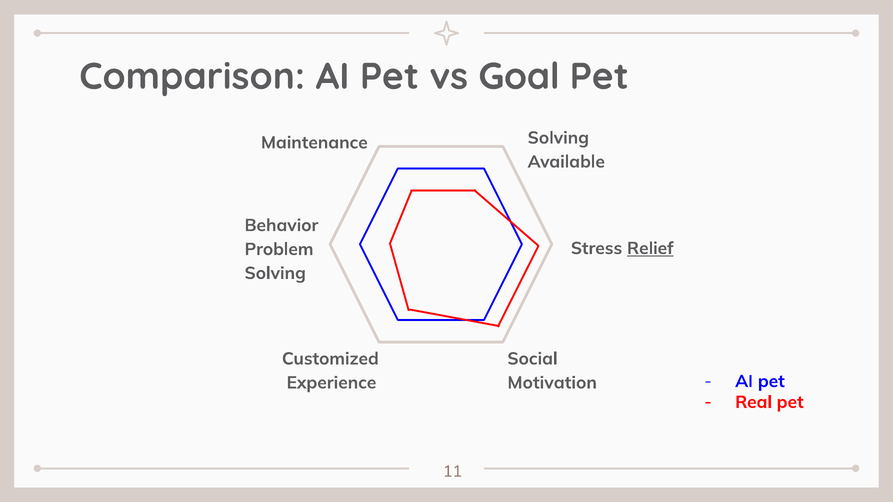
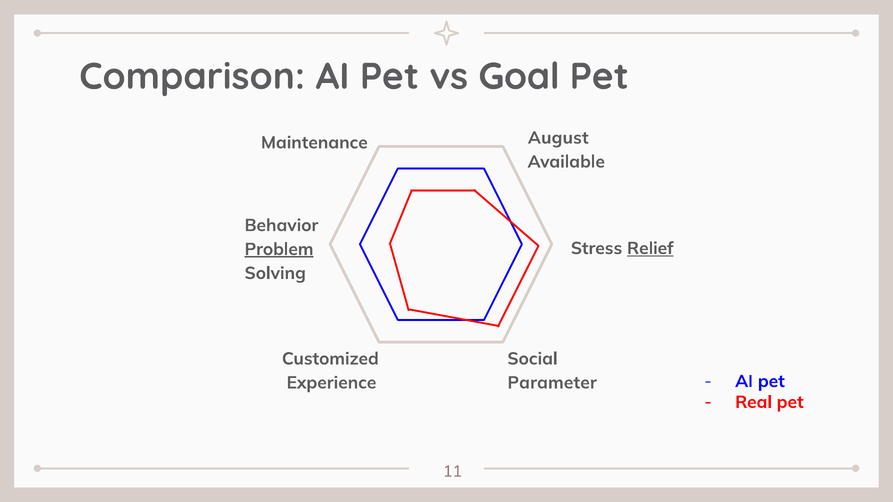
Solving at (558, 138): Solving -> August
Problem underline: none -> present
Motivation: Motivation -> Parameter
